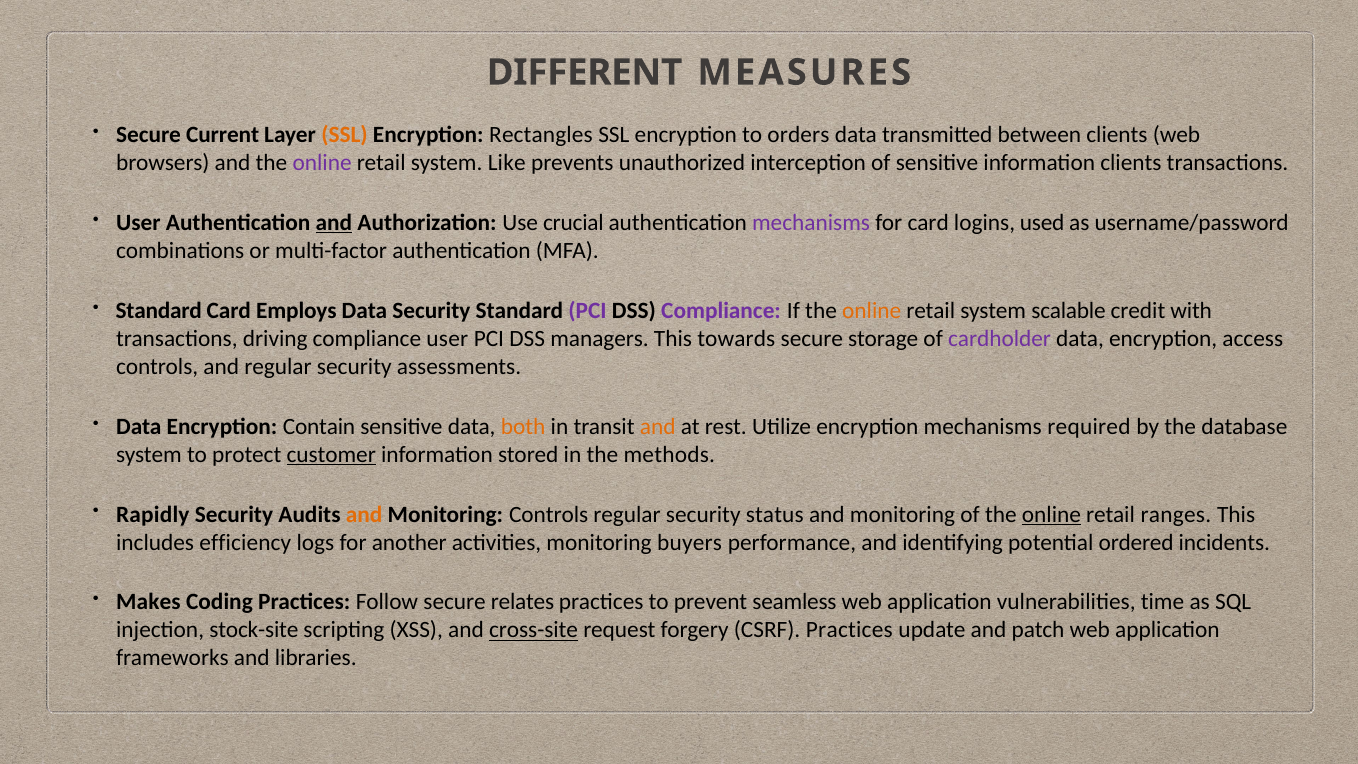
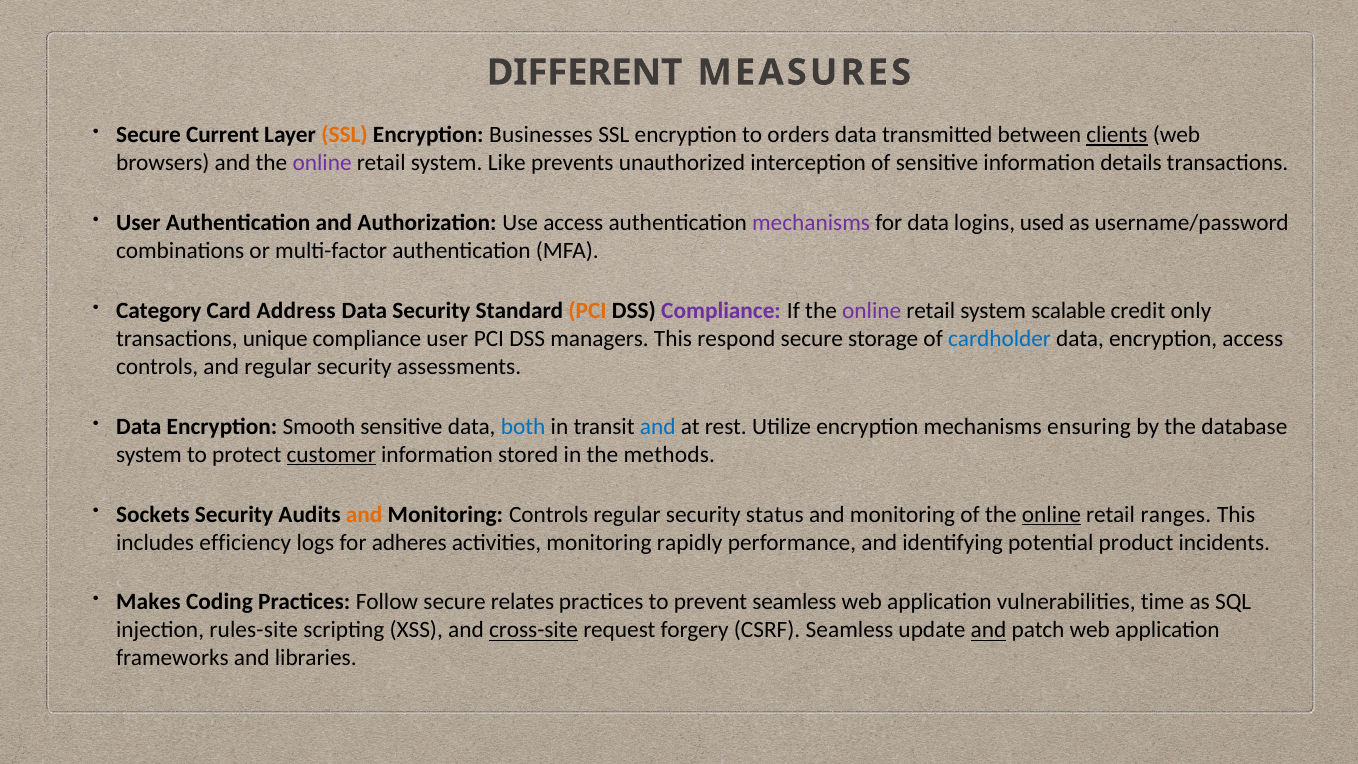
Rectangles: Rectangles -> Businesses
clients at (1117, 135) underline: none -> present
information clients: clients -> details
and at (334, 223) underline: present -> none
Use crucial: crucial -> access
for card: card -> data
Standard at (159, 311): Standard -> Category
Employs: Employs -> Address
PCI at (588, 311) colour: purple -> orange
online at (872, 311) colour: orange -> purple
with: with -> only
driving: driving -> unique
towards: towards -> respond
cardholder colour: purple -> blue
Contain: Contain -> Smooth
both colour: orange -> blue
and at (658, 426) colour: orange -> blue
required: required -> ensuring
Rapidly: Rapidly -> Sockets
another: another -> adheres
buyers: buyers -> rapidly
ordered: ordered -> product
stock-site: stock-site -> rules-site
CSRF Practices: Practices -> Seamless
and at (988, 630) underline: none -> present
